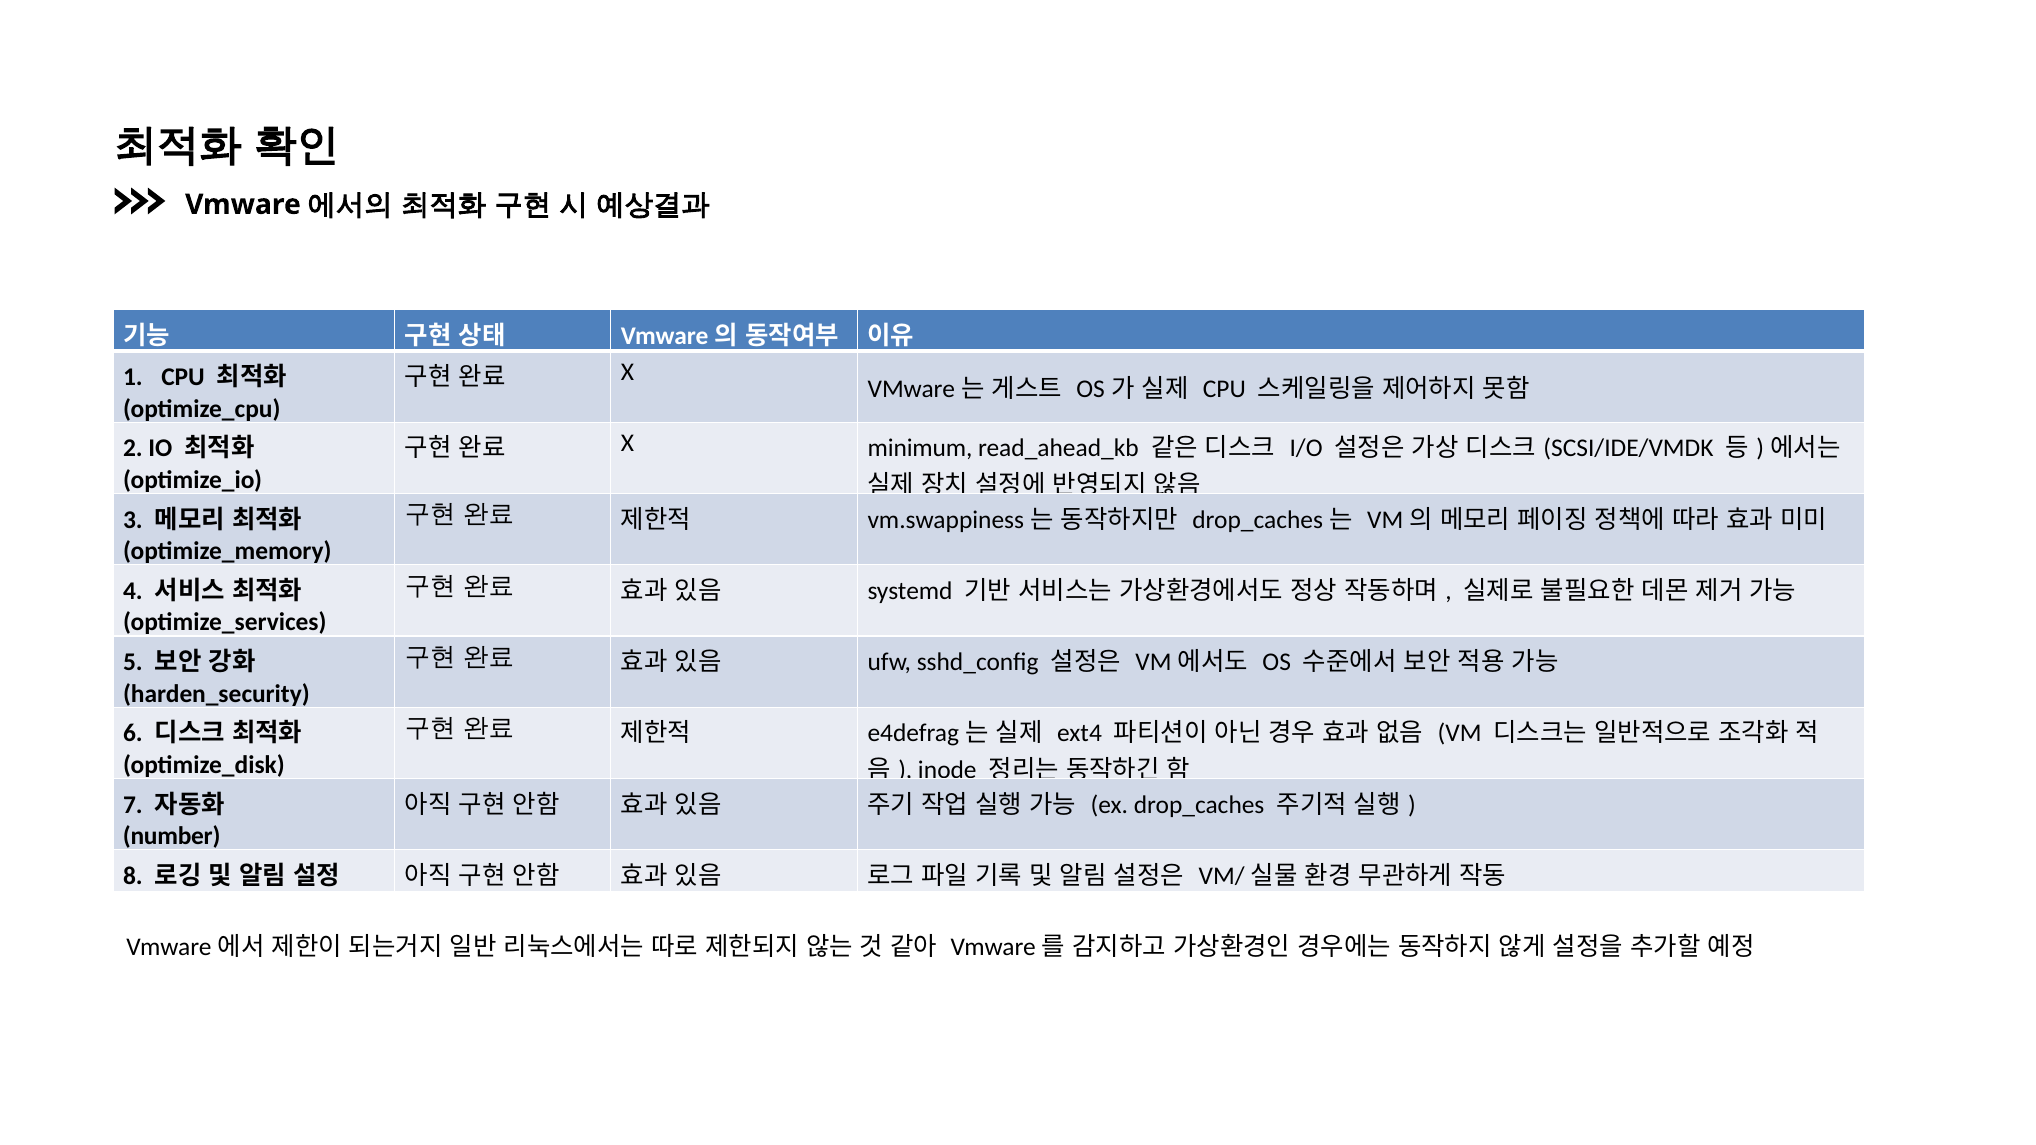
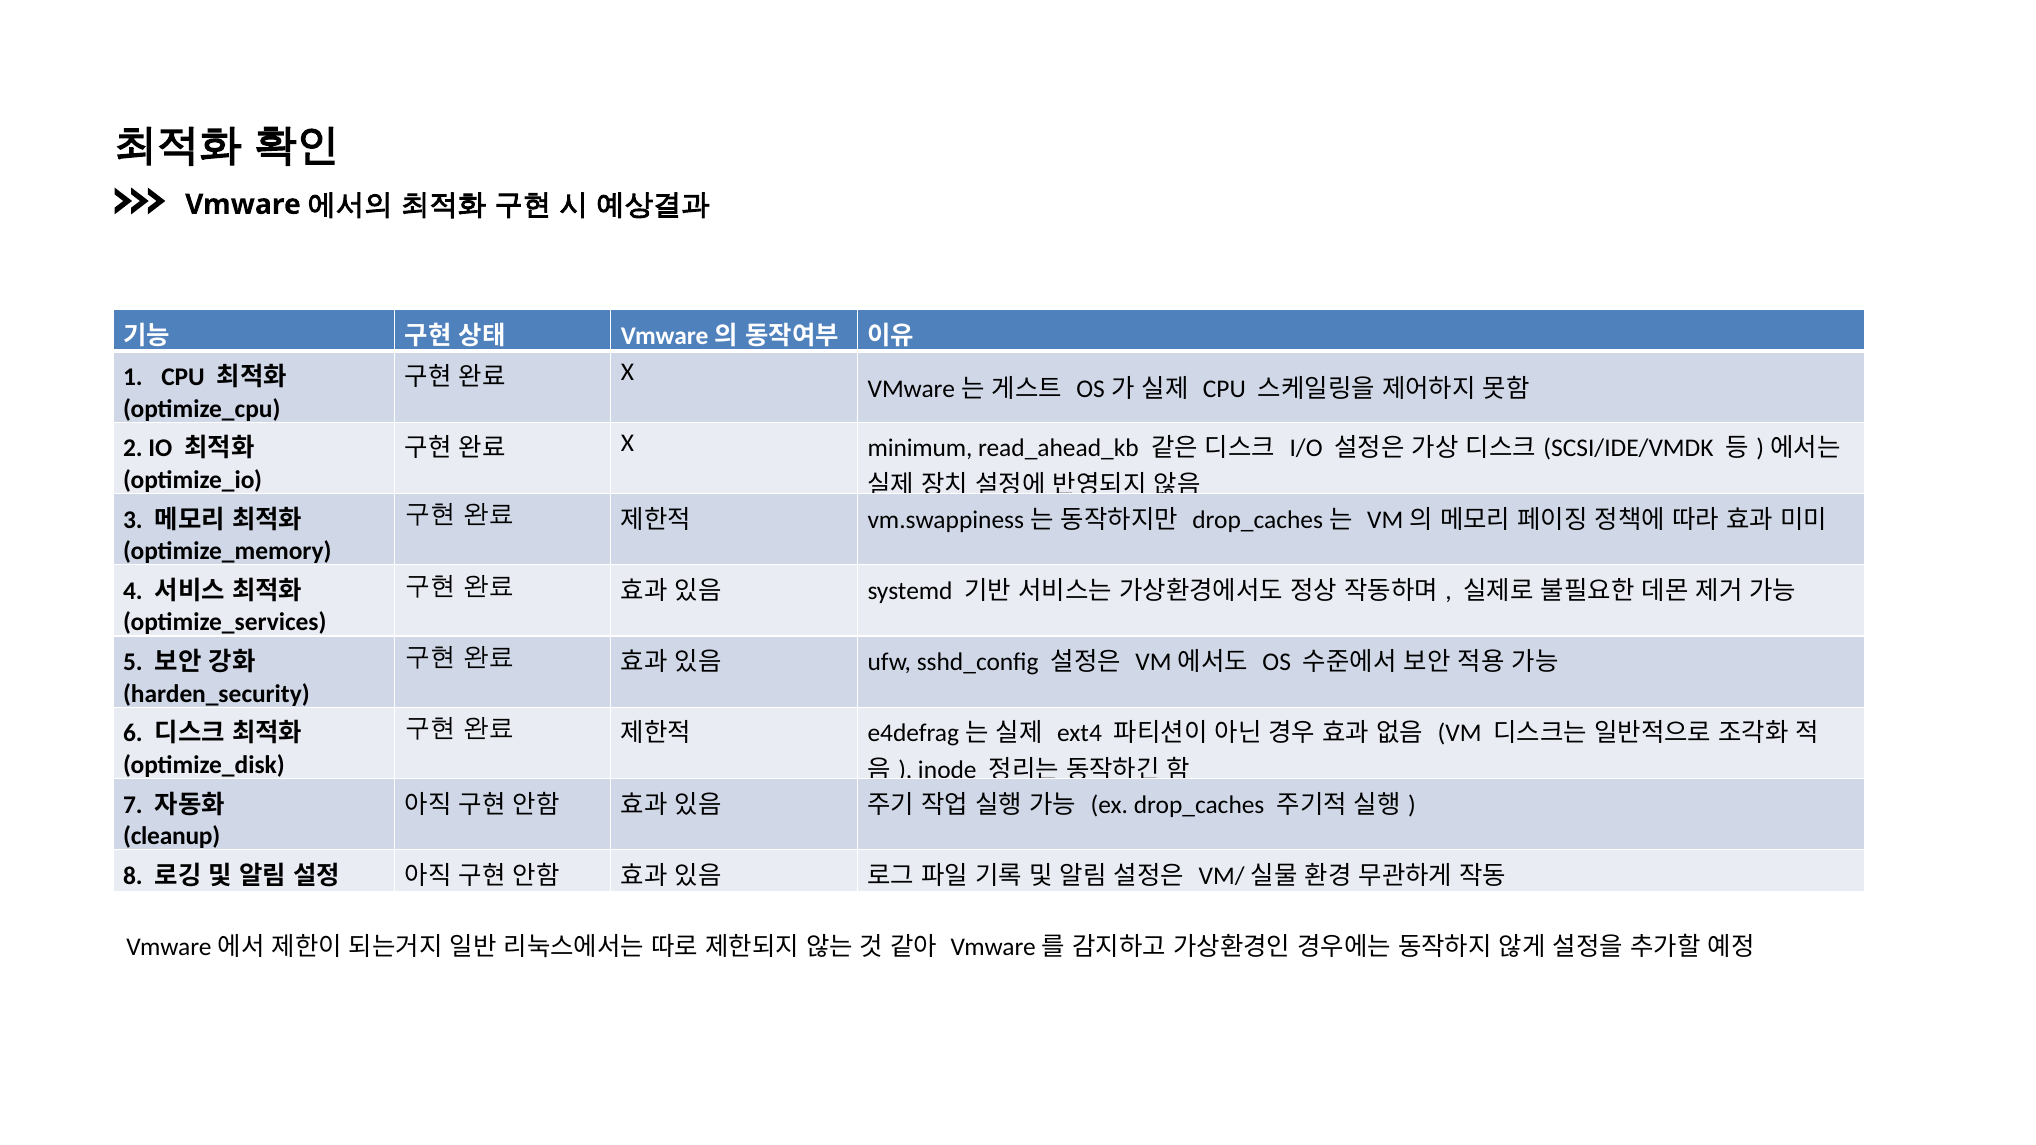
number: number -> cleanup
